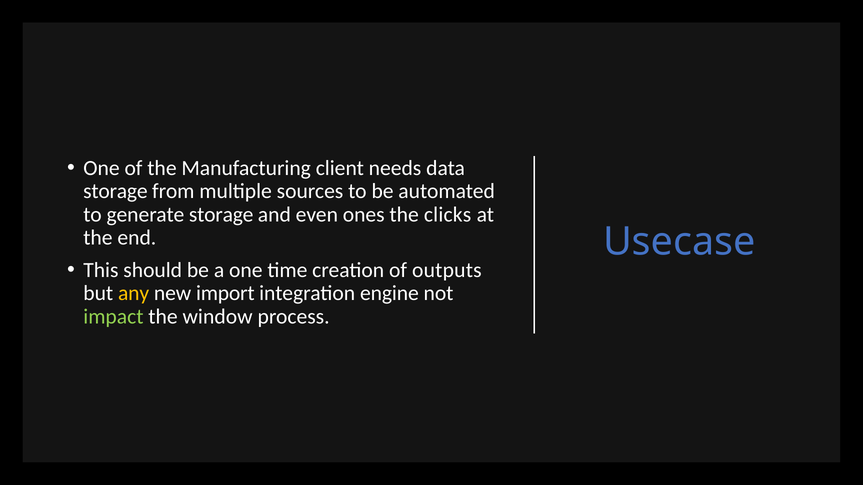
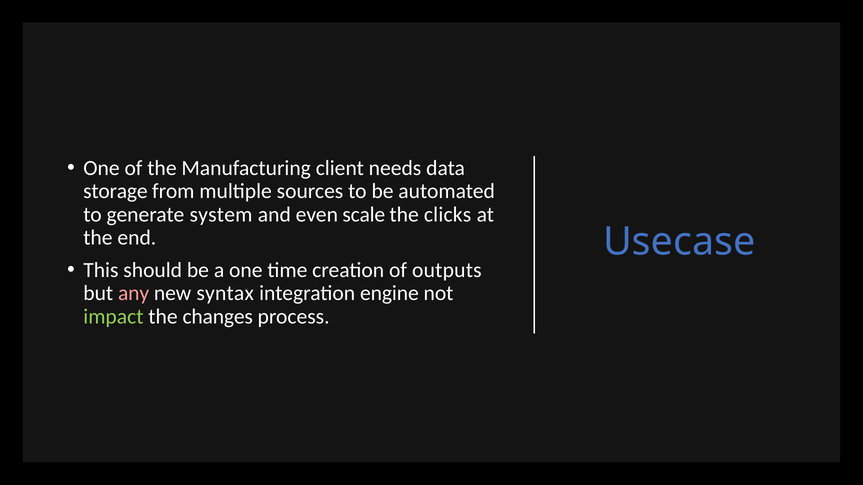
generate storage: storage -> system
ones: ones -> scale
any colour: yellow -> pink
import: import -> syntax
window: window -> changes
